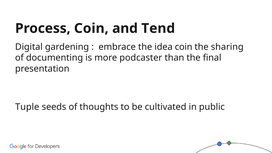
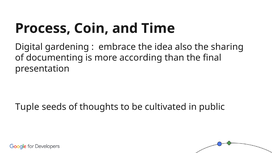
Tend: Tend -> Time
idea coin: coin -> also
podcaster: podcaster -> according
